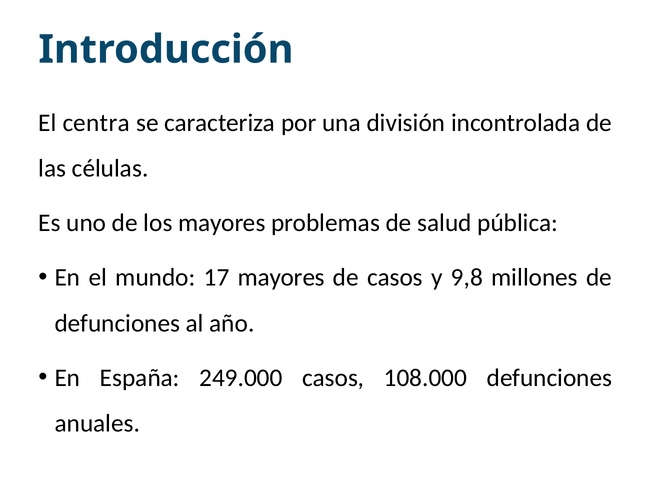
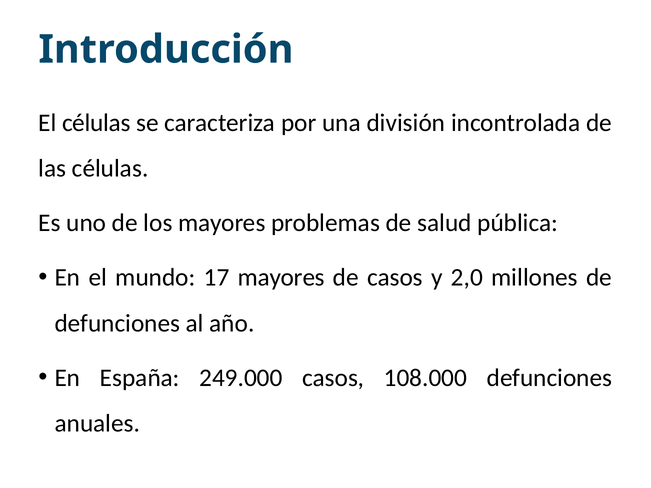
El centra: centra -> células
9,8: 9,8 -> 2,0
